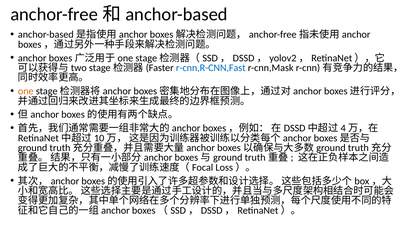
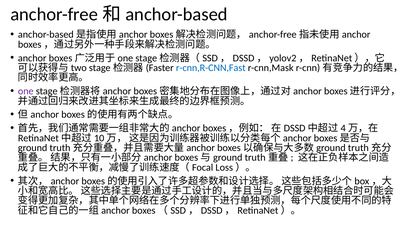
one colour: orange -> purple
